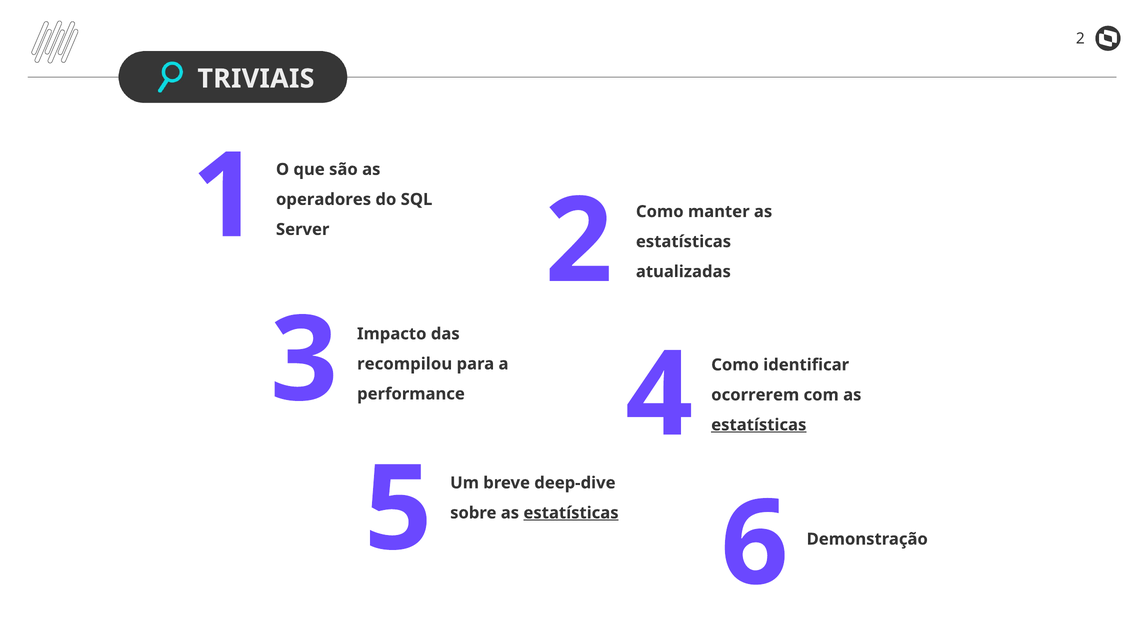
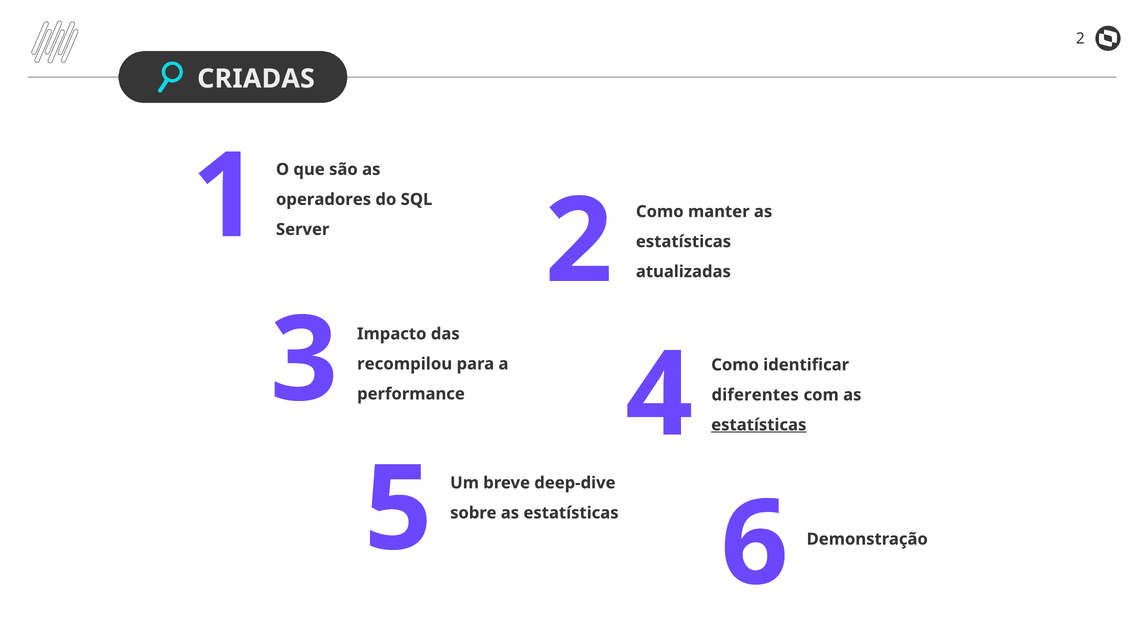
TRIVIAIS: TRIVIAIS -> CRIADAS
ocorrerem: ocorrerem -> diferentes
estatísticas at (571, 513) underline: present -> none
